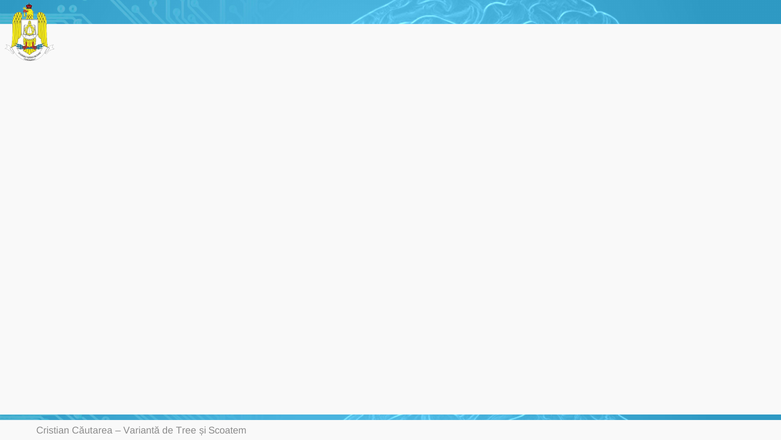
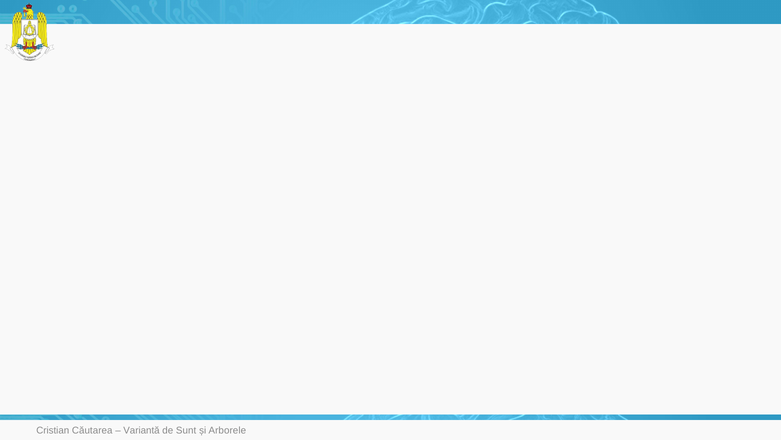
Tree: Tree -> Sunt
Scoatem: Scoatem -> Arborele
